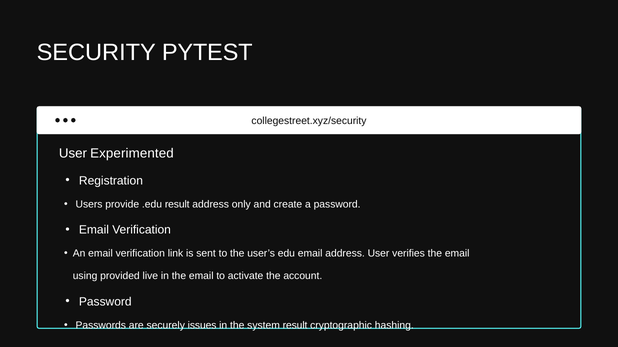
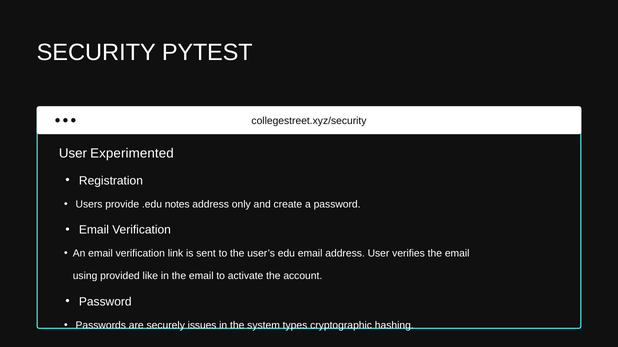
.edu result: result -> notes
live: live -> like
system result: result -> types
